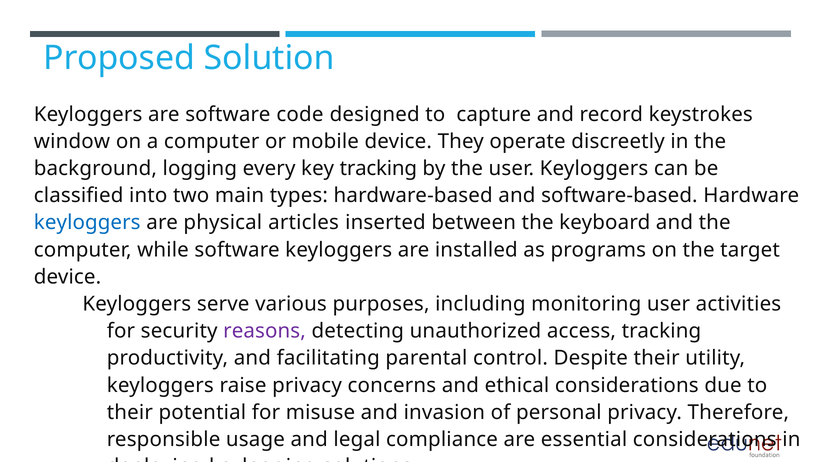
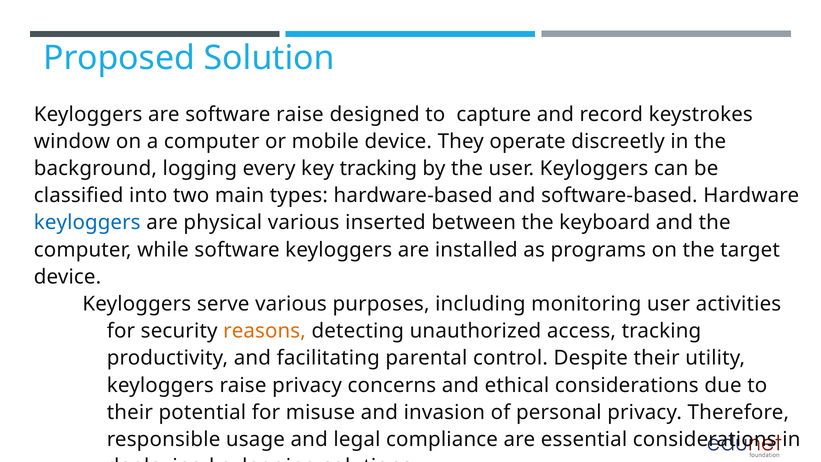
software code: code -> raise
physical articles: articles -> various
reasons colour: purple -> orange
